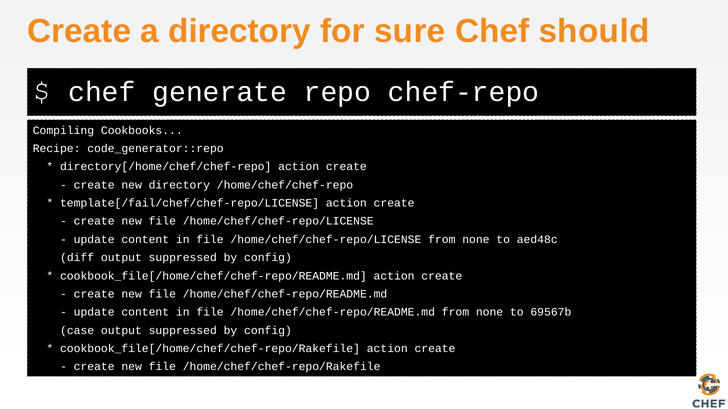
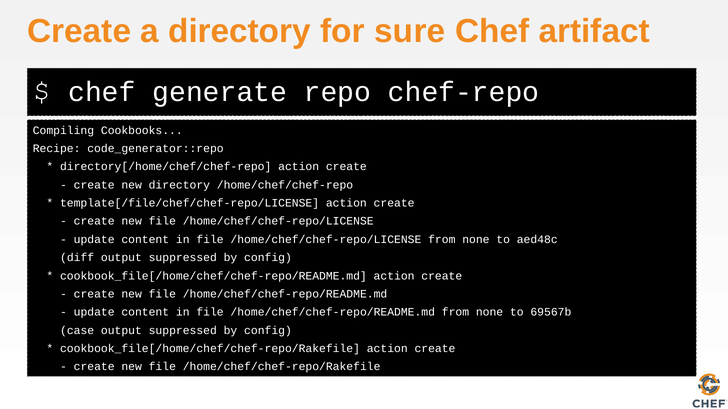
should: should -> artifact
template[/fail/chef/chef-repo/LICENSE: template[/fail/chef/chef-repo/LICENSE -> template[/file/chef/chef-repo/LICENSE
